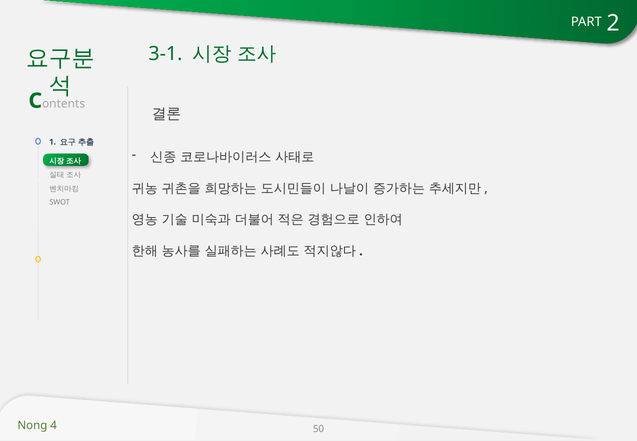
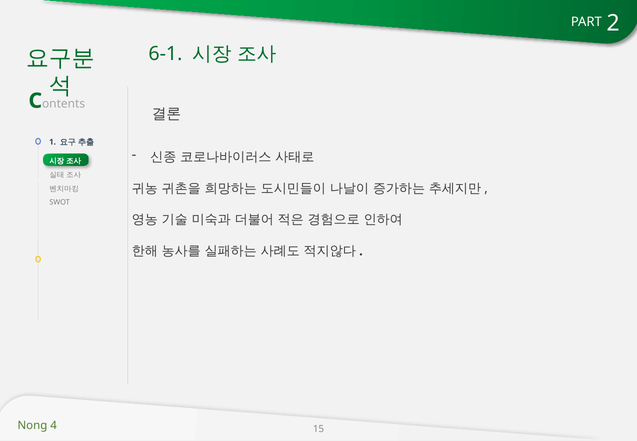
3-1: 3-1 -> 6-1
50: 50 -> 15
